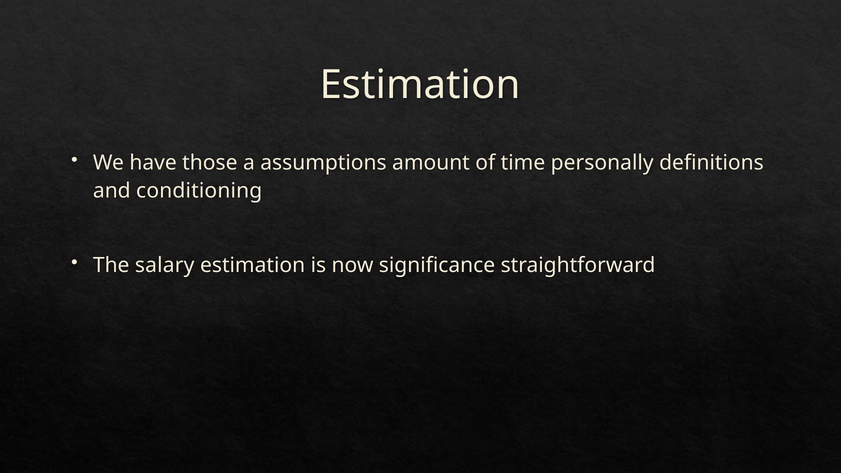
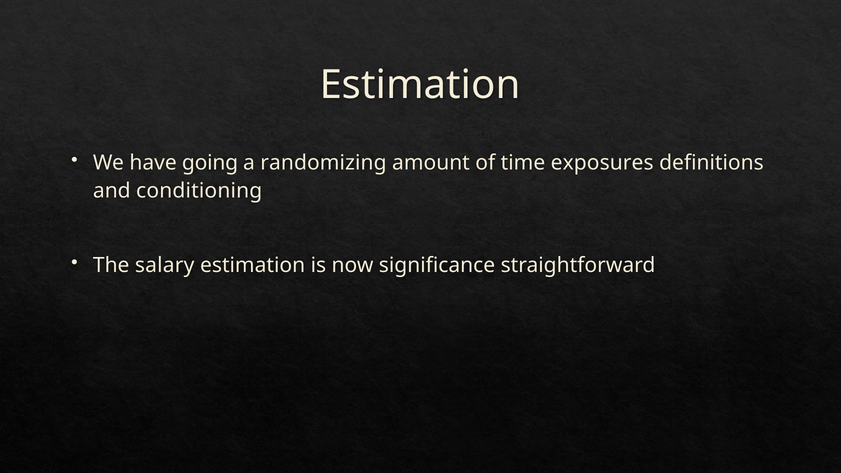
those: those -> going
assumptions: assumptions -> randomizing
personally: personally -> exposures
